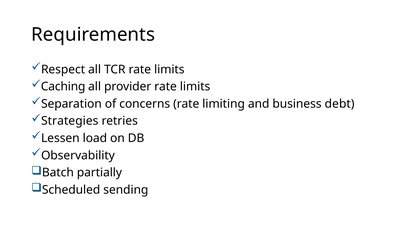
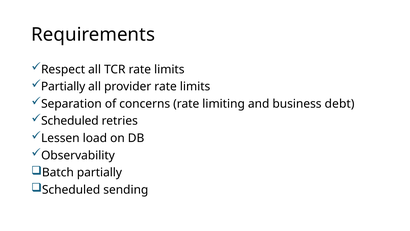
Caching at (63, 86): Caching -> Partially
Strategies at (70, 121): Strategies -> Scheduled
